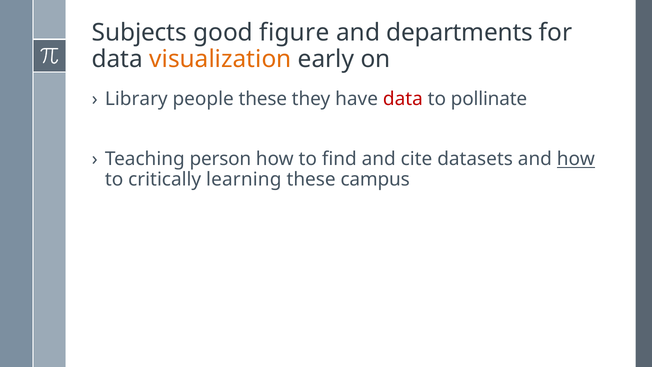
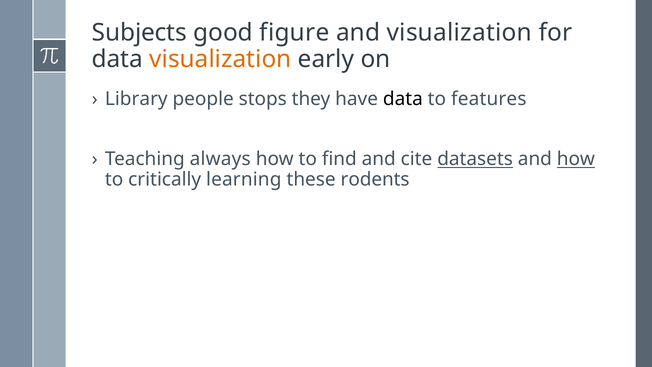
and departments: departments -> visualization
people these: these -> stops
data at (403, 99) colour: red -> black
pollinate: pollinate -> features
person: person -> always
datasets underline: none -> present
campus: campus -> rodents
